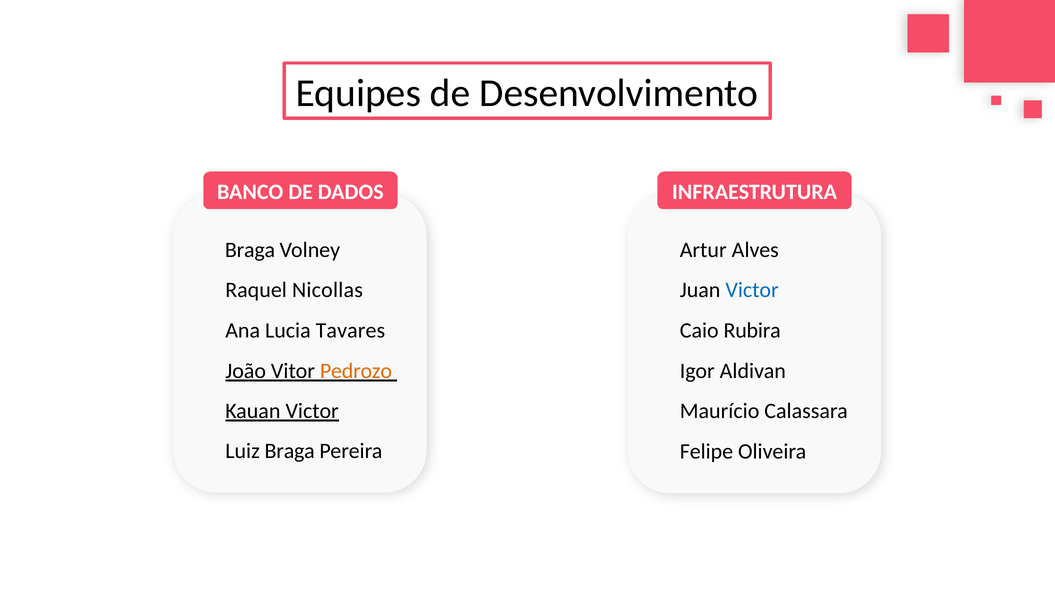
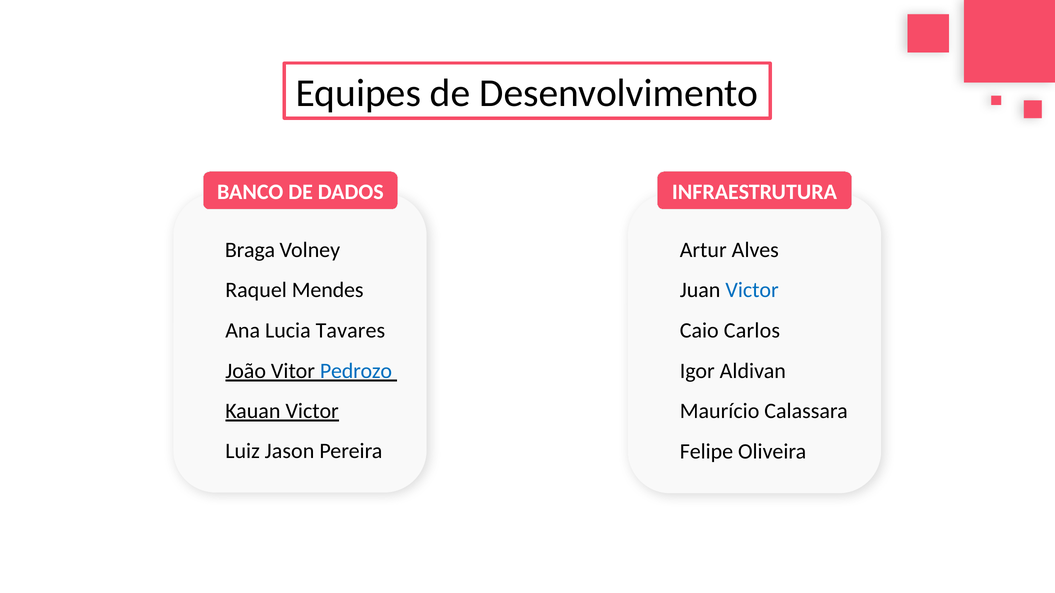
Nicollas: Nicollas -> Mendes
Rubira: Rubira -> Carlos
Pedrozo colour: orange -> blue
Luiz Braga: Braga -> Jason
